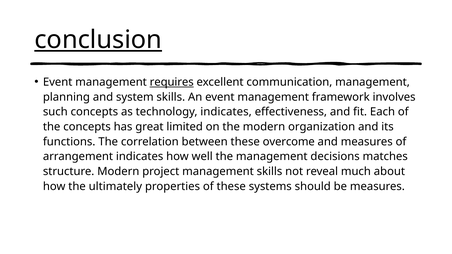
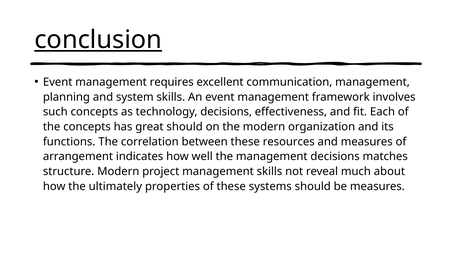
requires underline: present -> none
technology indicates: indicates -> decisions
great limited: limited -> should
overcome: overcome -> resources
